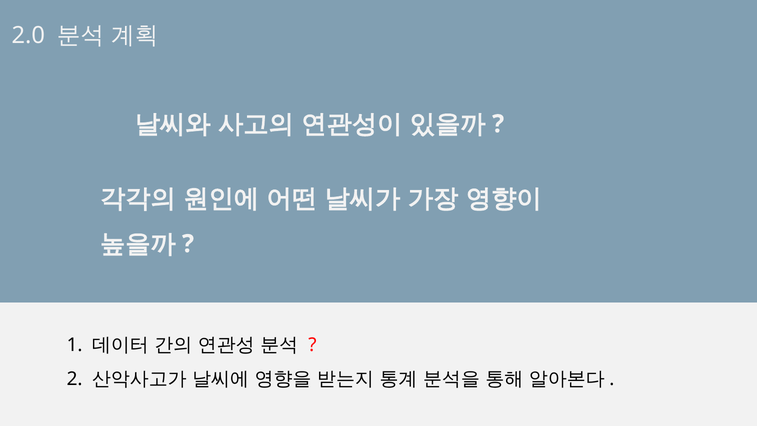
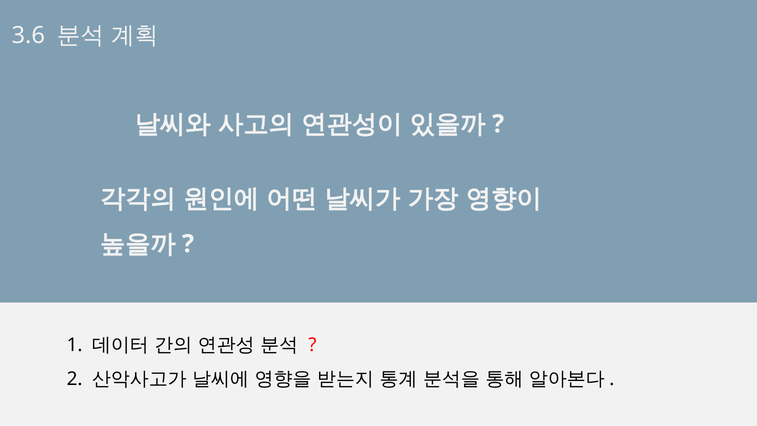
2.0: 2.0 -> 3.6
